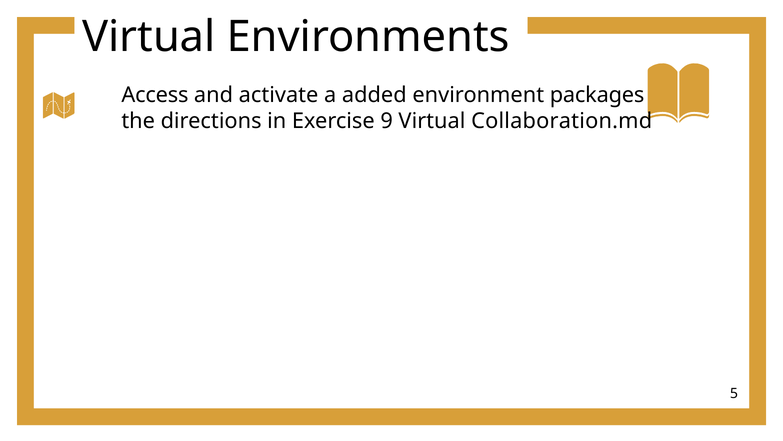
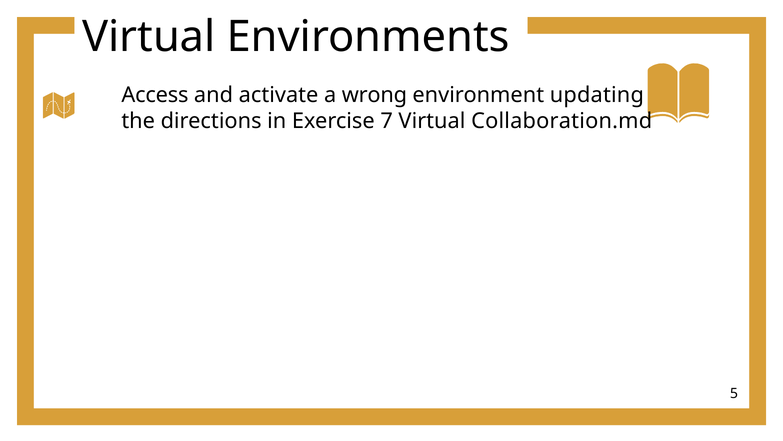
added: added -> wrong
packages: packages -> updating
9: 9 -> 7
